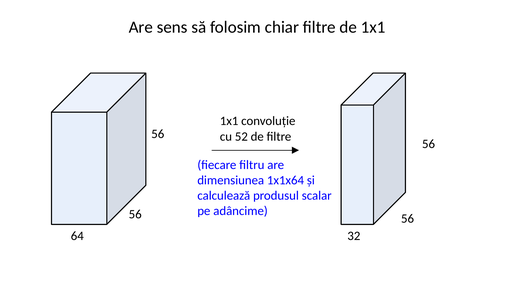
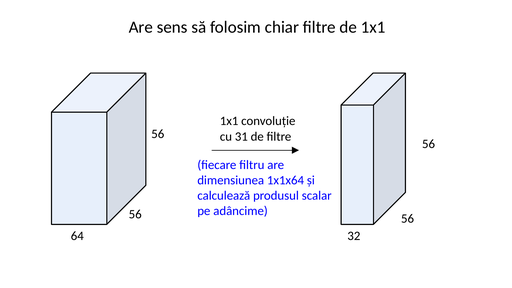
52: 52 -> 31
